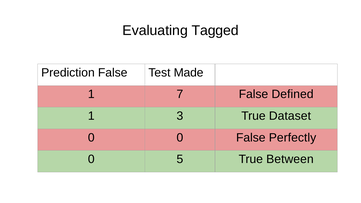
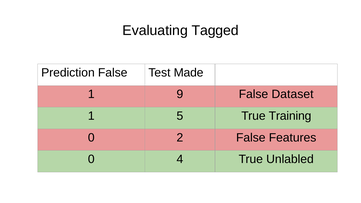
7: 7 -> 9
Defined: Defined -> Dataset
3: 3 -> 5
Dataset: Dataset -> Training
0 0: 0 -> 2
Perfectly: Perfectly -> Features
5: 5 -> 4
Between: Between -> Unlabled
